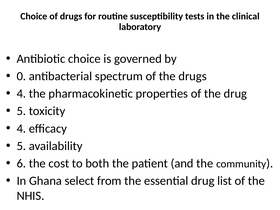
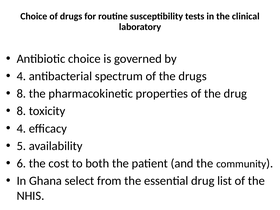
0 at (21, 76): 0 -> 4
4 at (21, 94): 4 -> 8
5 at (21, 111): 5 -> 8
